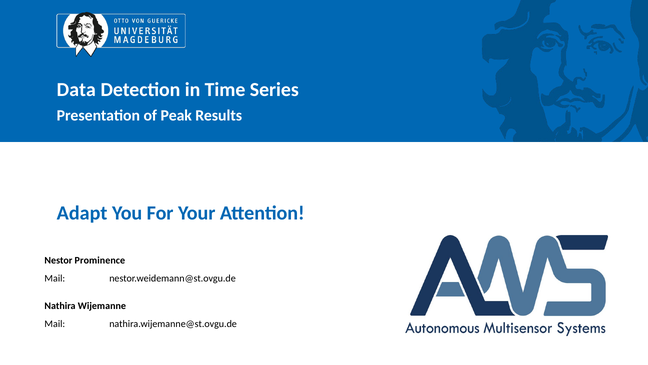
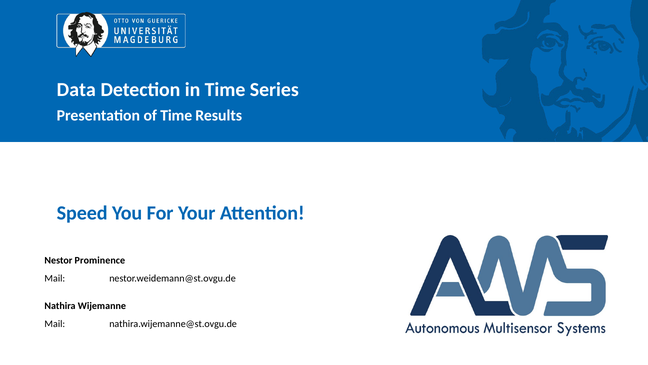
of Peak: Peak -> Time
Adapt: Adapt -> Speed
